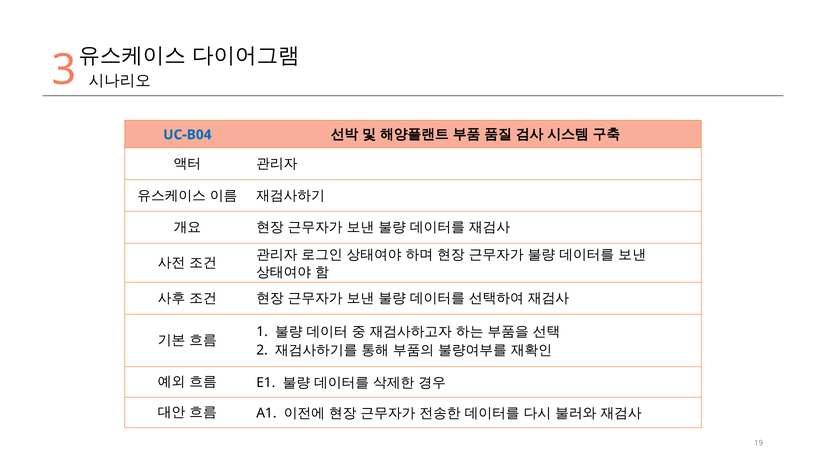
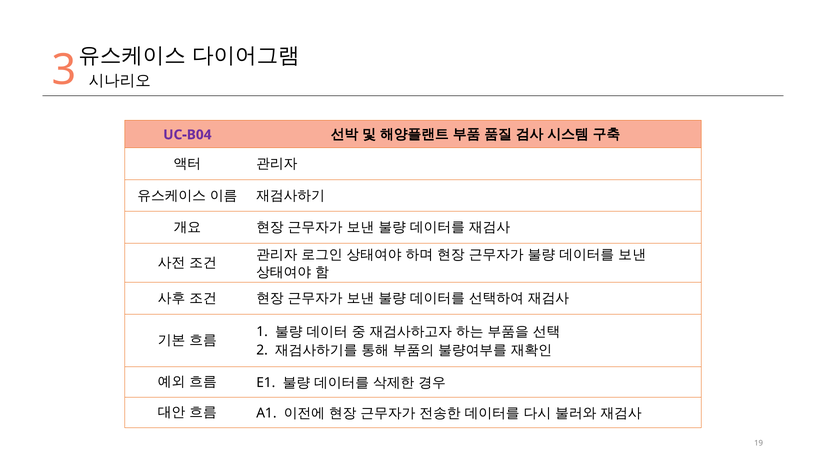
UC-B04 colour: blue -> purple
